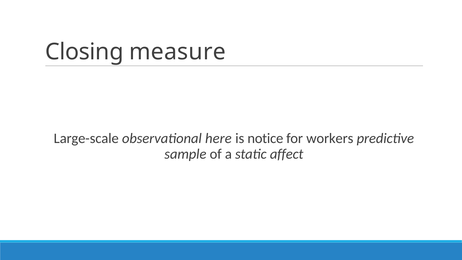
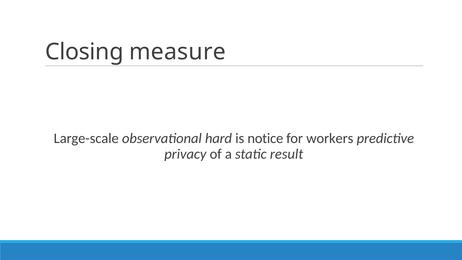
here: here -> hard
sample: sample -> privacy
affect: affect -> result
